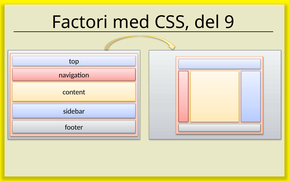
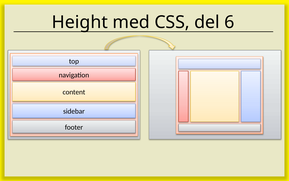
Factori: Factori -> Height
9: 9 -> 6
